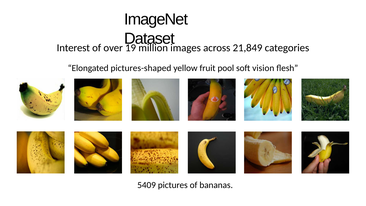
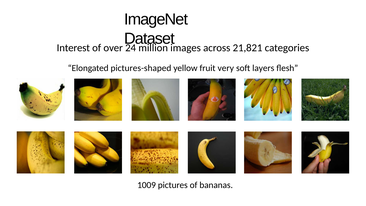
19: 19 -> 24
21,849: 21,849 -> 21,821
pool: pool -> very
vision: vision -> layers
5409: 5409 -> 1009
